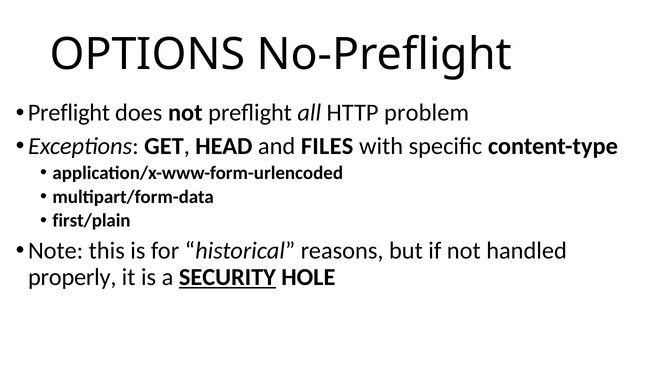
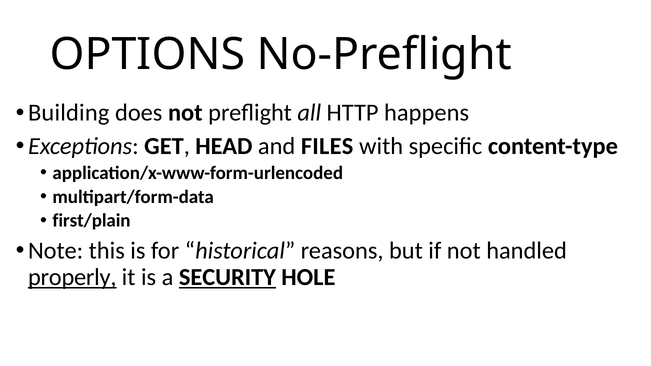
Preflight at (69, 113): Preflight -> Building
problem: problem -> happens
properly underline: none -> present
